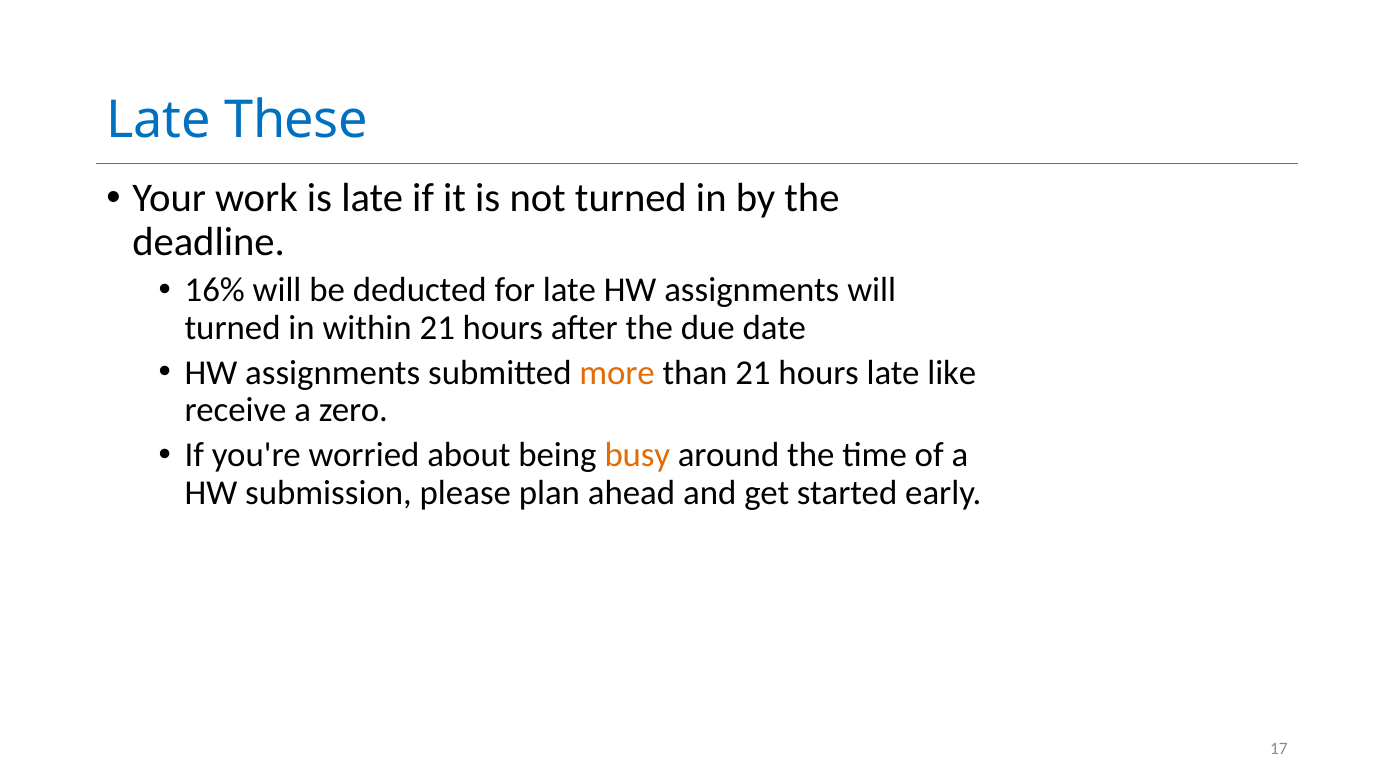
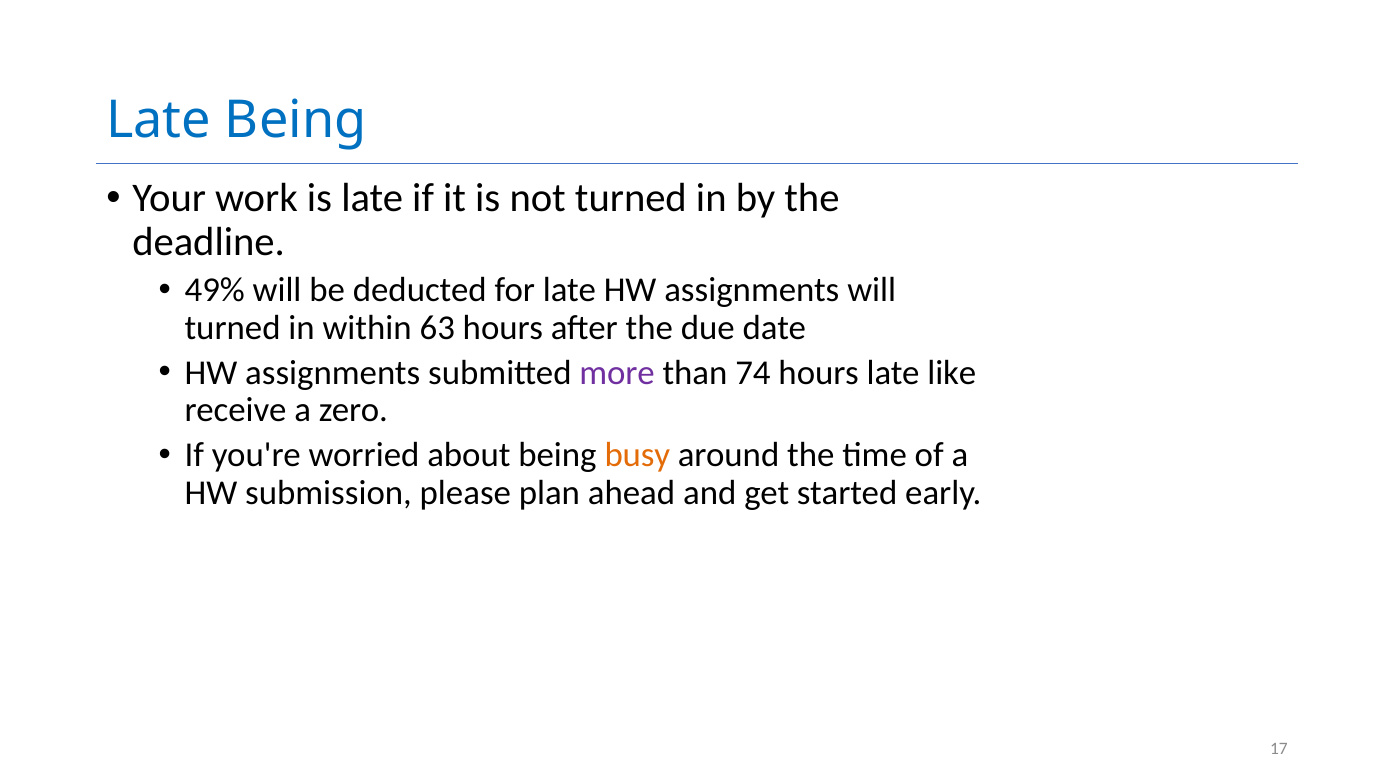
Late These: These -> Being
16%: 16% -> 49%
within 21: 21 -> 63
more colour: orange -> purple
than 21: 21 -> 74
